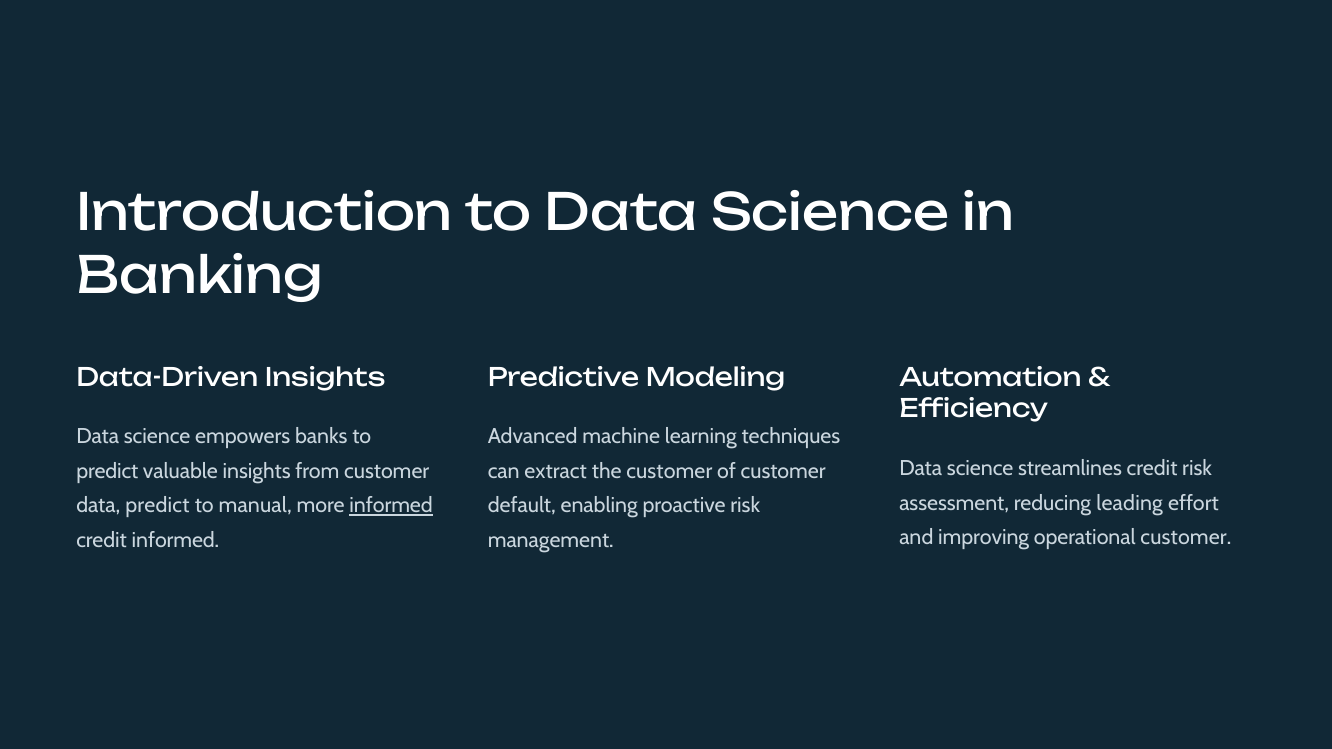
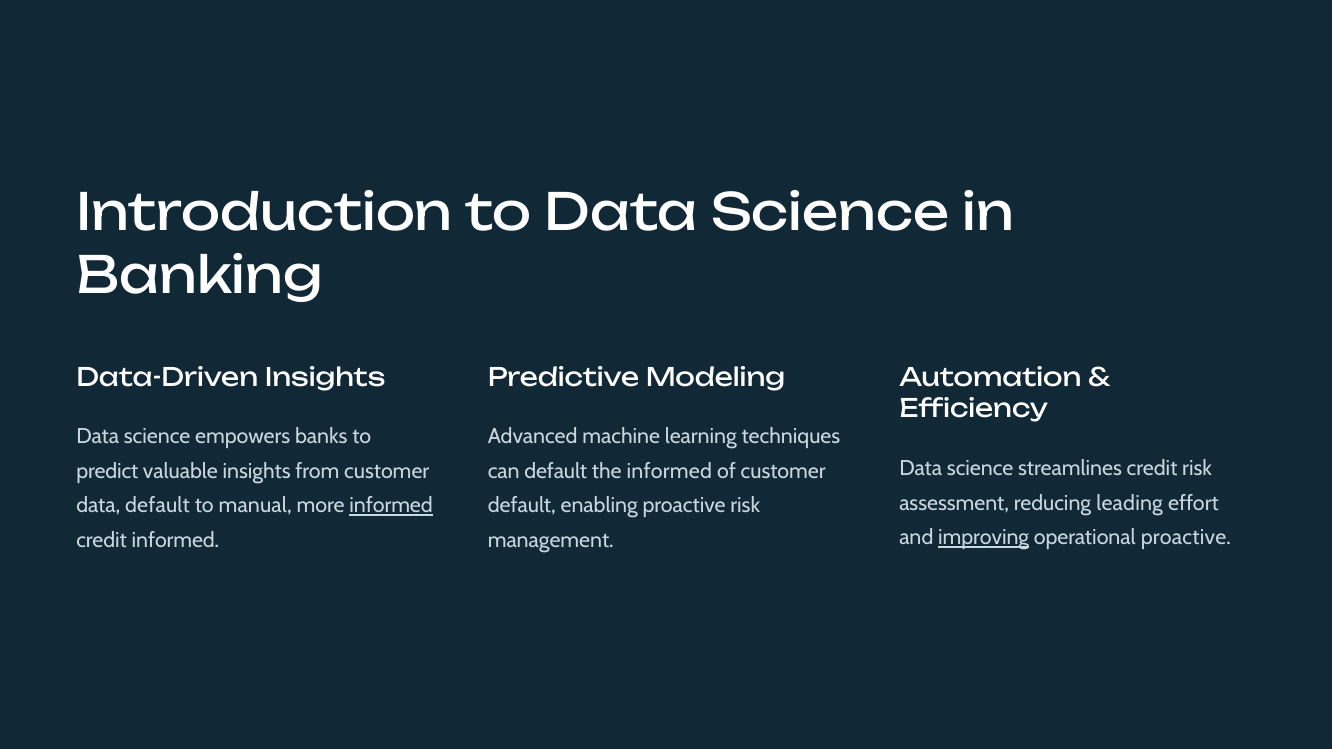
can extract: extract -> default
the customer: customer -> informed
data predict: predict -> default
improving underline: none -> present
operational customer: customer -> proactive
